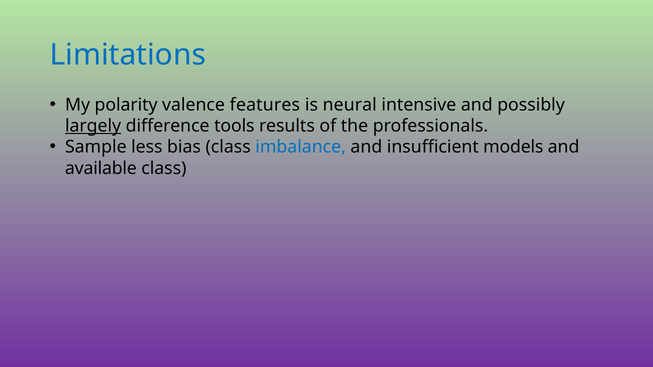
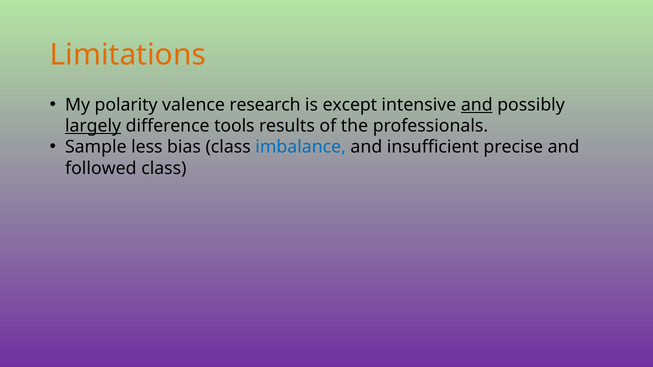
Limitations colour: blue -> orange
features: features -> research
neural: neural -> except
and at (477, 105) underline: none -> present
models: models -> precise
available: available -> followed
